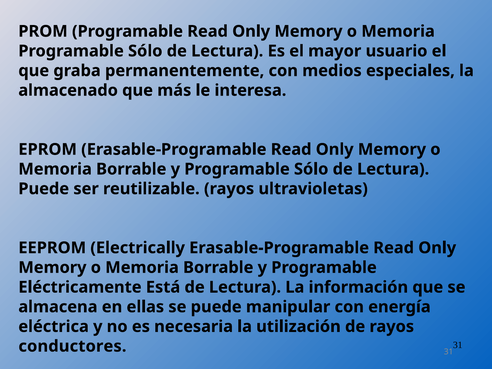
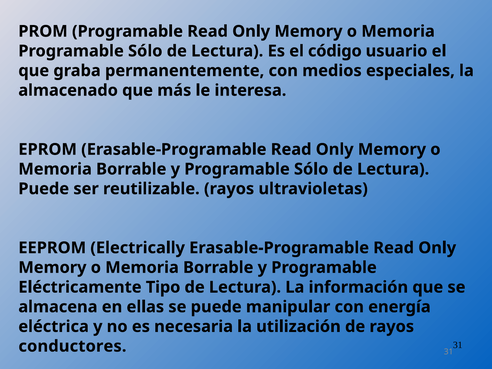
mayor: mayor -> código
Está: Está -> Tipo
